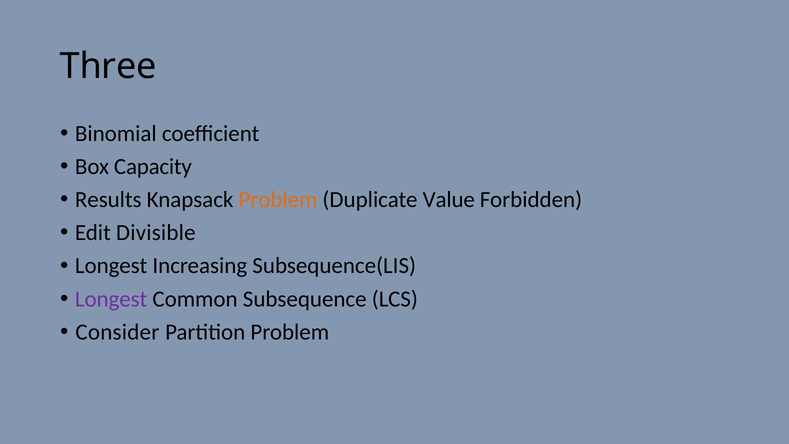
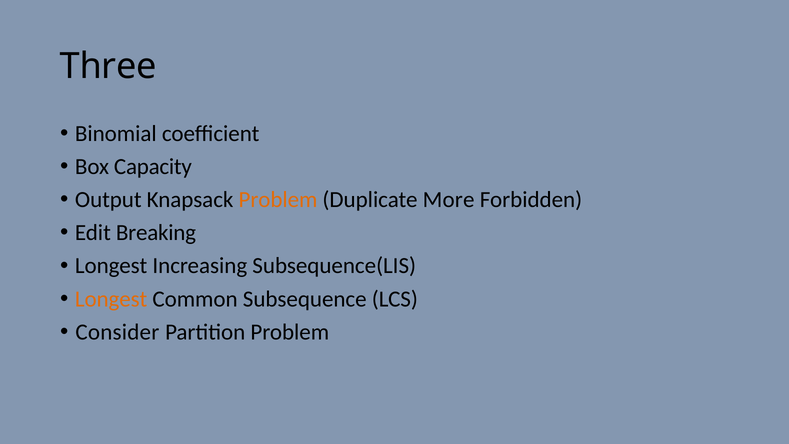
Results: Results -> Output
Value: Value -> More
Divisible: Divisible -> Breaking
Longest at (111, 299) colour: purple -> orange
